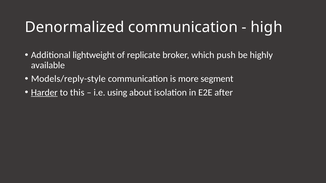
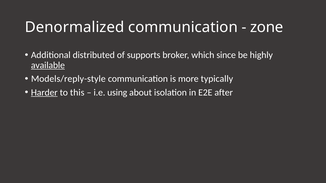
high: high -> zone
lightweight: lightweight -> distributed
replicate: replicate -> supports
push: push -> since
available underline: none -> present
segment: segment -> typically
